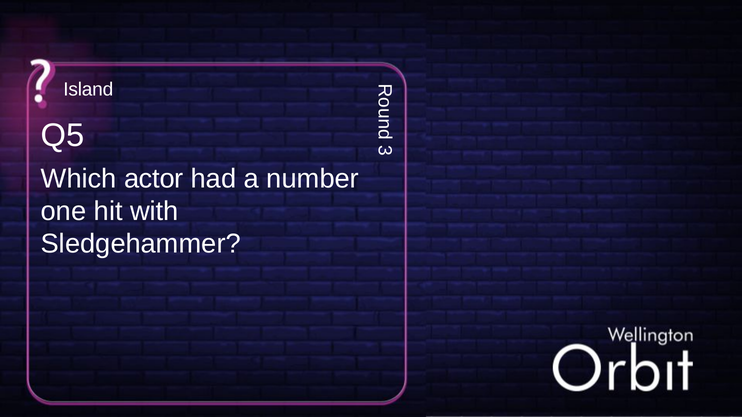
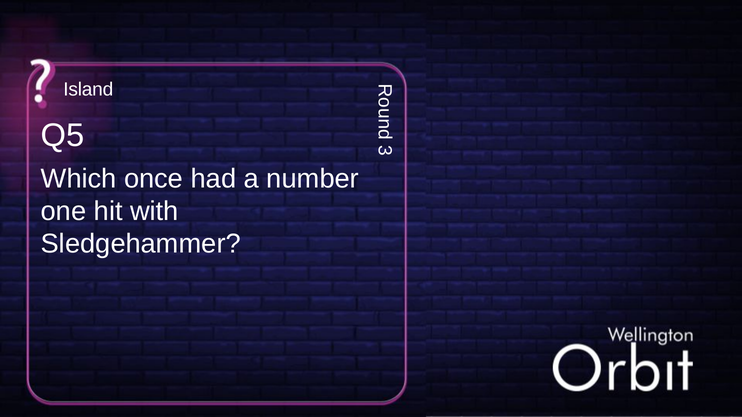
actor: actor -> once
